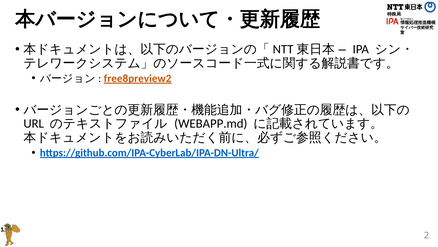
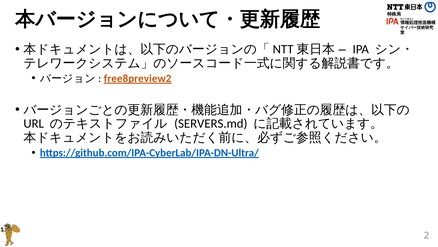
WEBAPP.md: WEBAPP.md -> SERVERS.md
